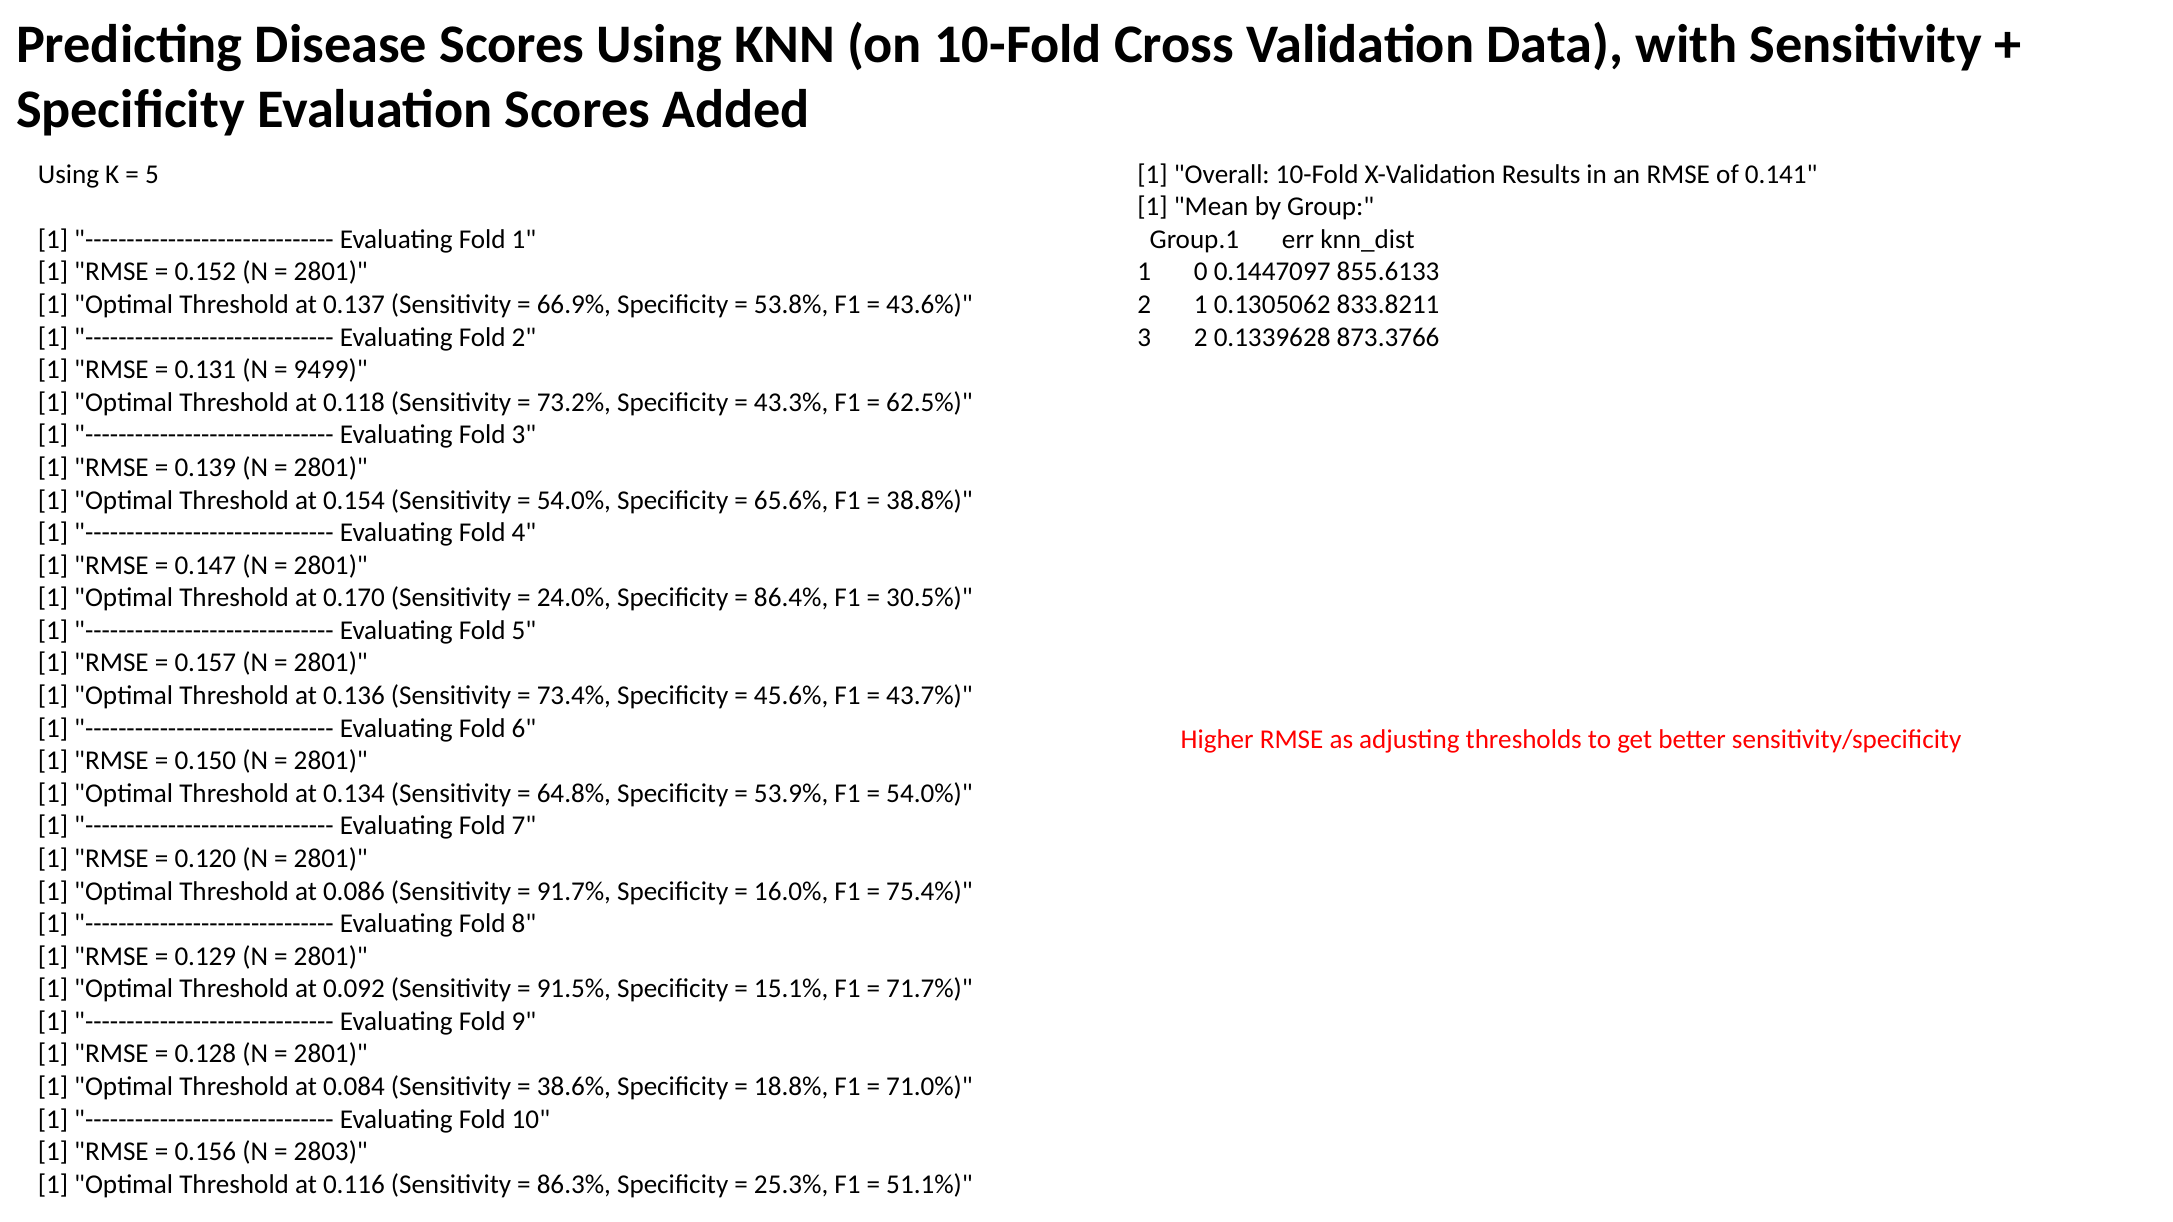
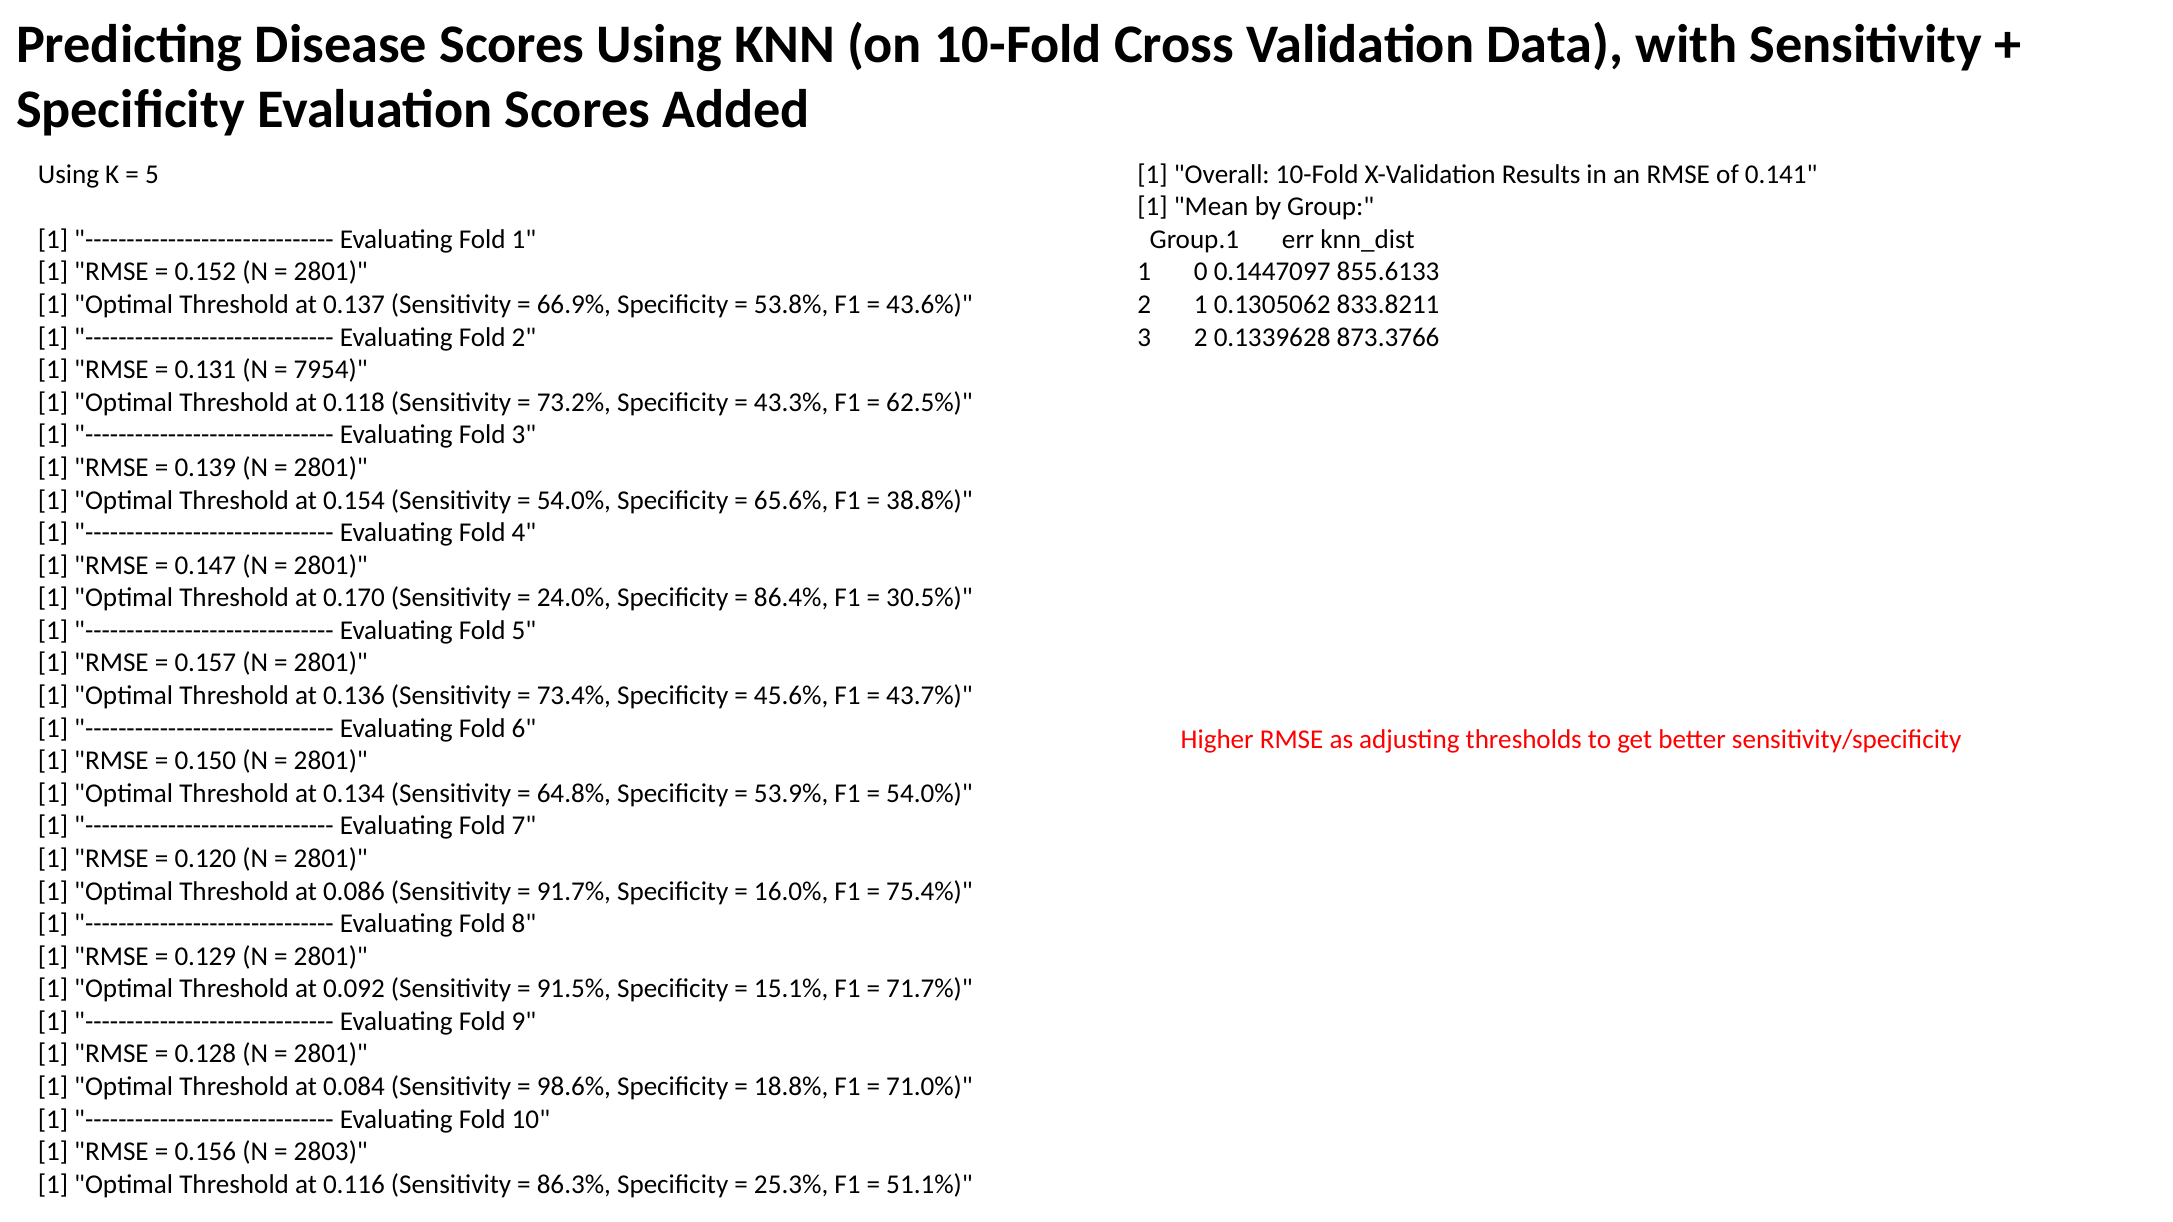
9499: 9499 -> 7954
38.6%: 38.6% -> 98.6%
